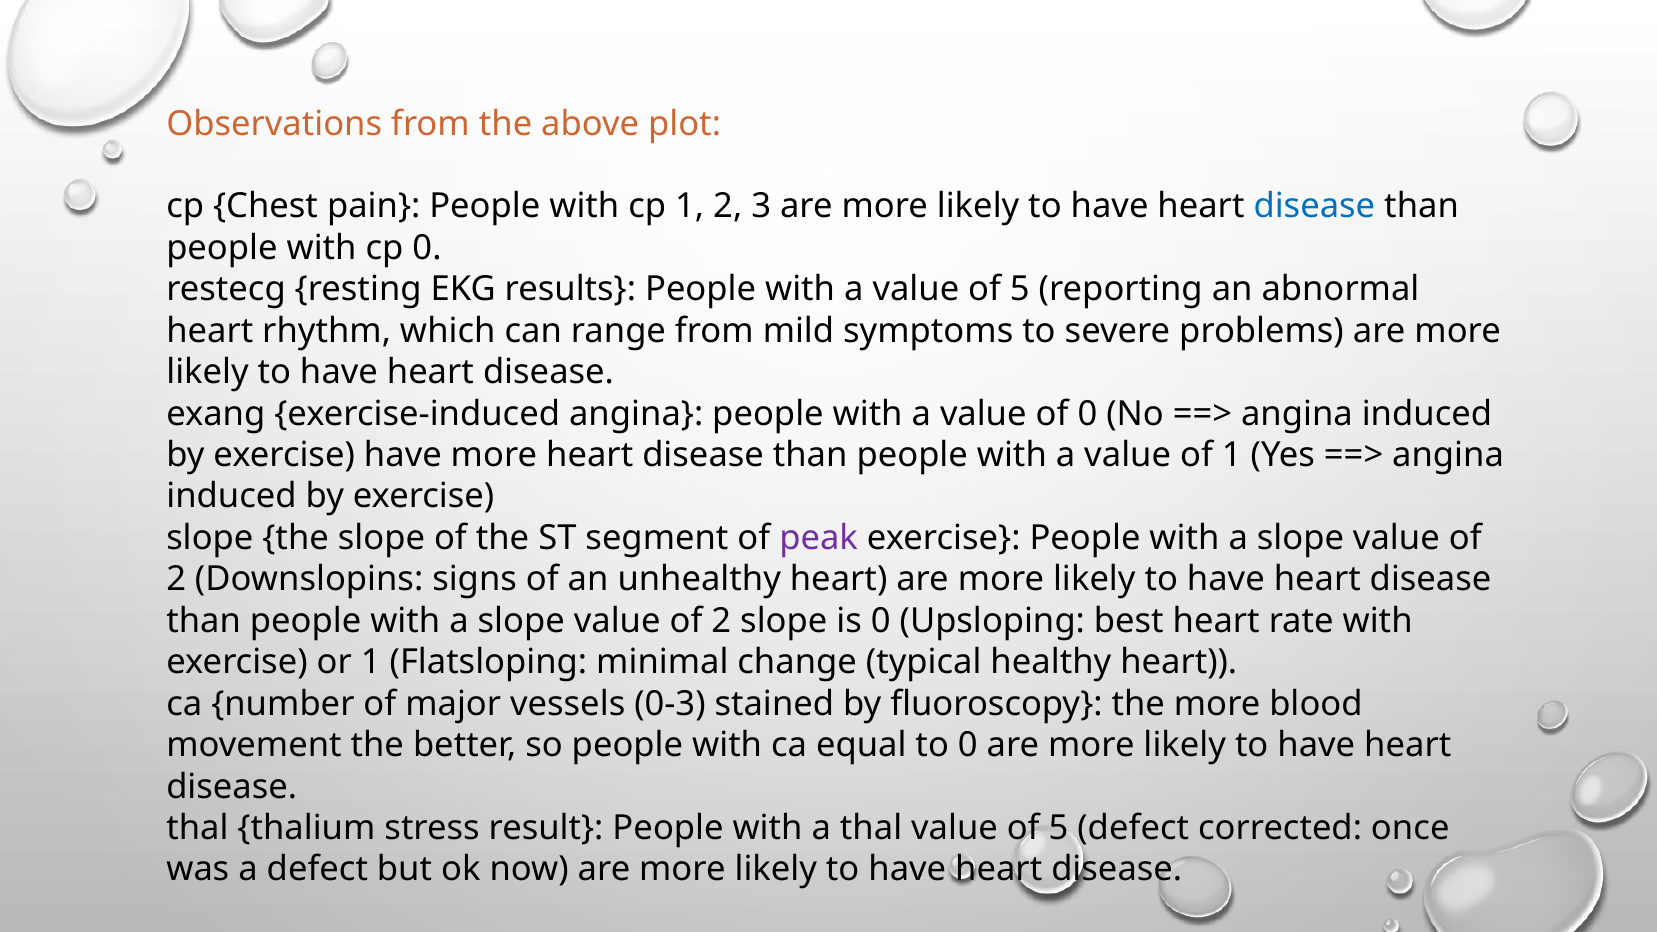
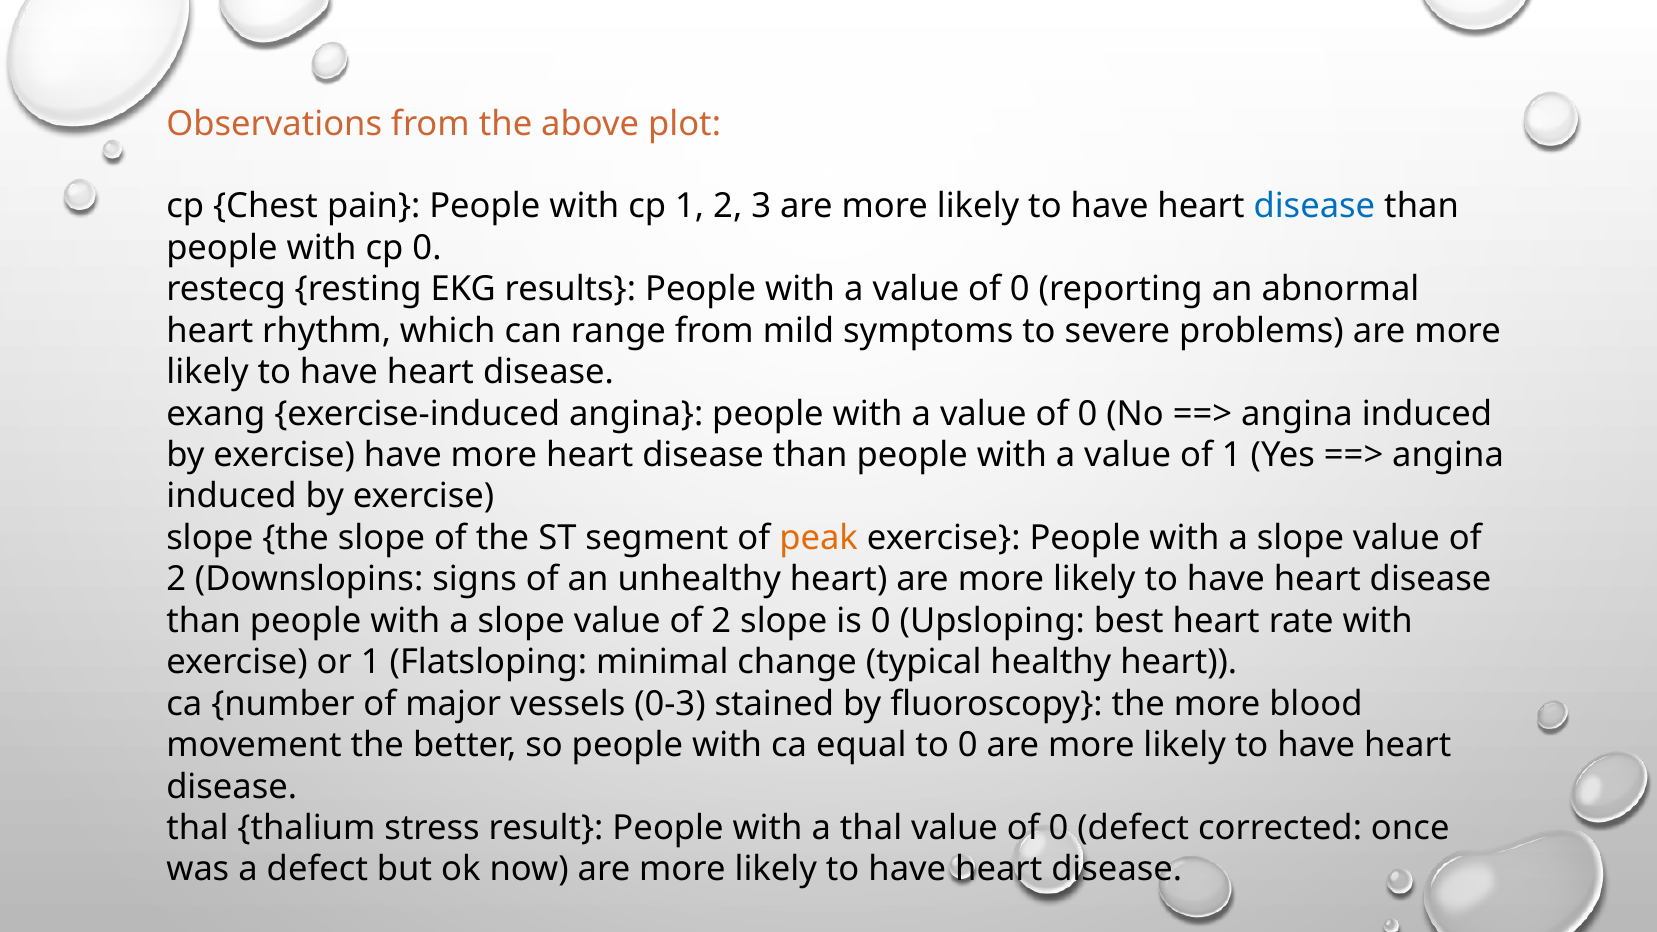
5 at (1020, 289): 5 -> 0
peak colour: purple -> orange
thal value of 5: 5 -> 0
